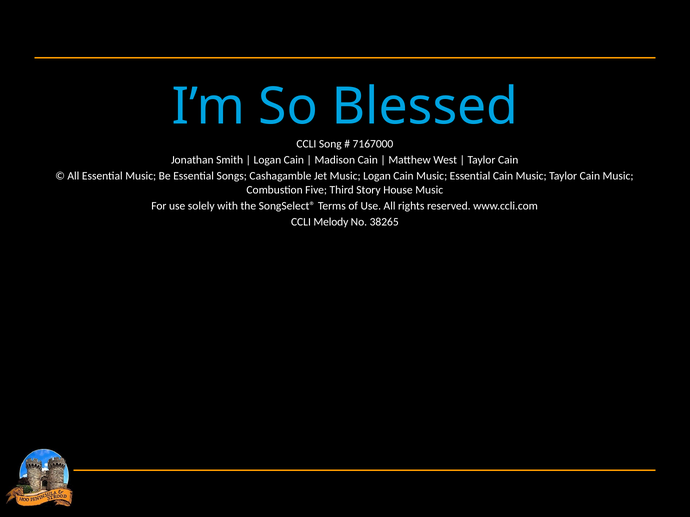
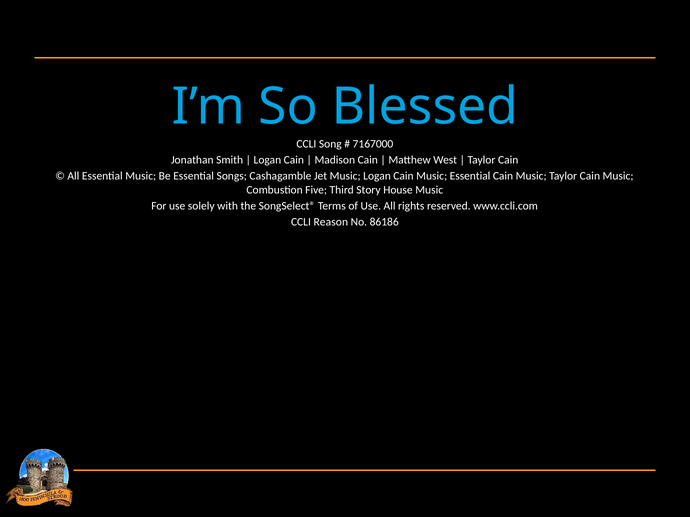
Melody: Melody -> Reason
38265: 38265 -> 86186
